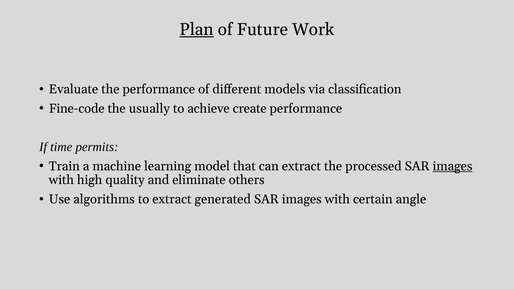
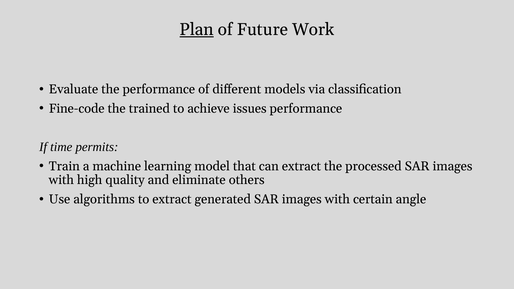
usually: usually -> trained
create: create -> issues
images at (453, 166) underline: present -> none
